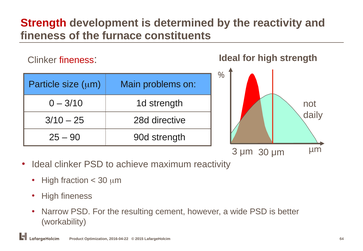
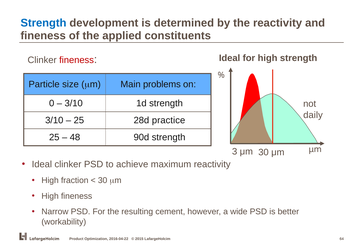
Strength at (43, 23) colour: red -> blue
furnace: furnace -> applied
directive: directive -> practice
90: 90 -> 48
